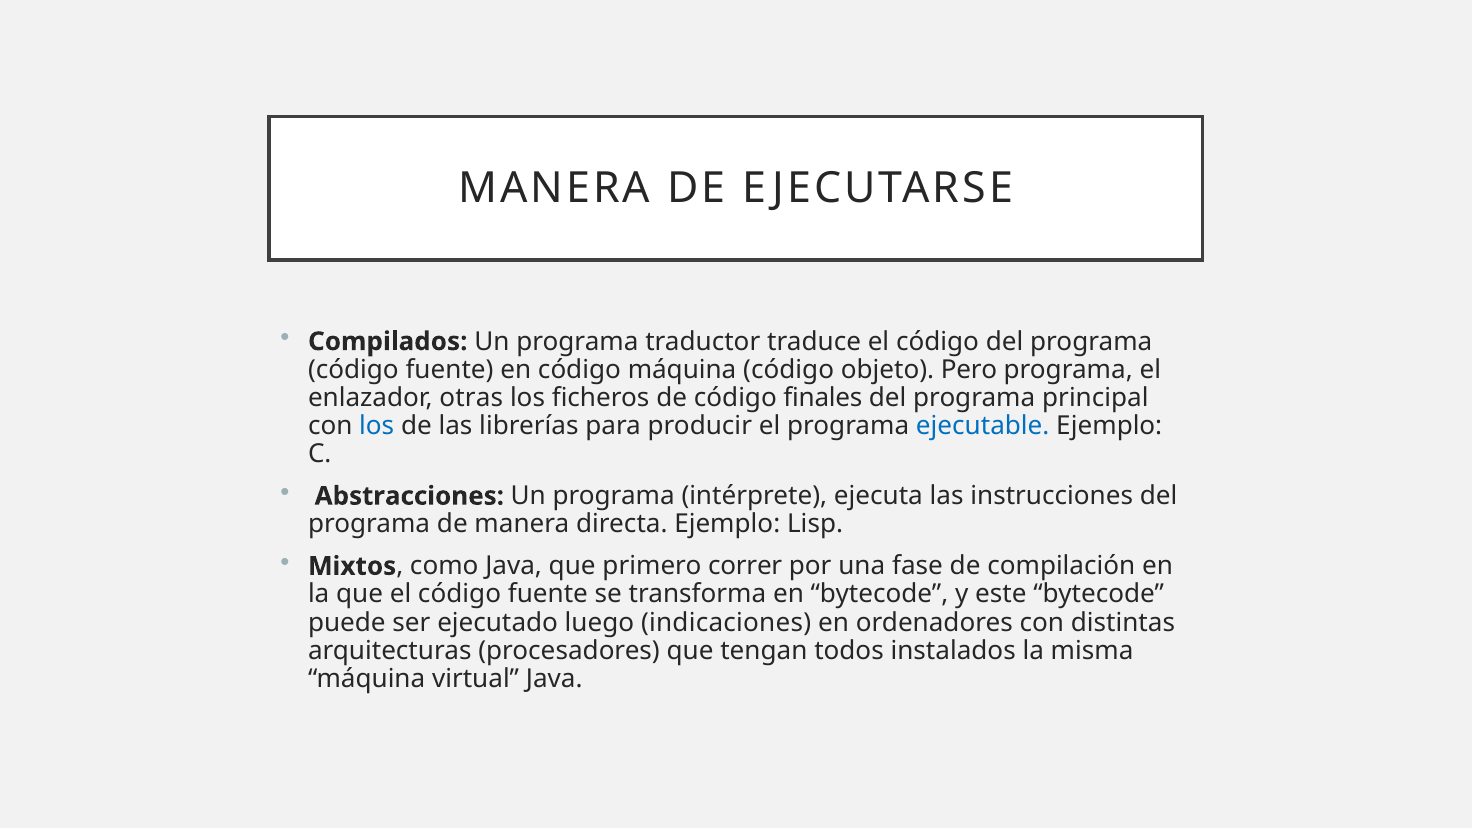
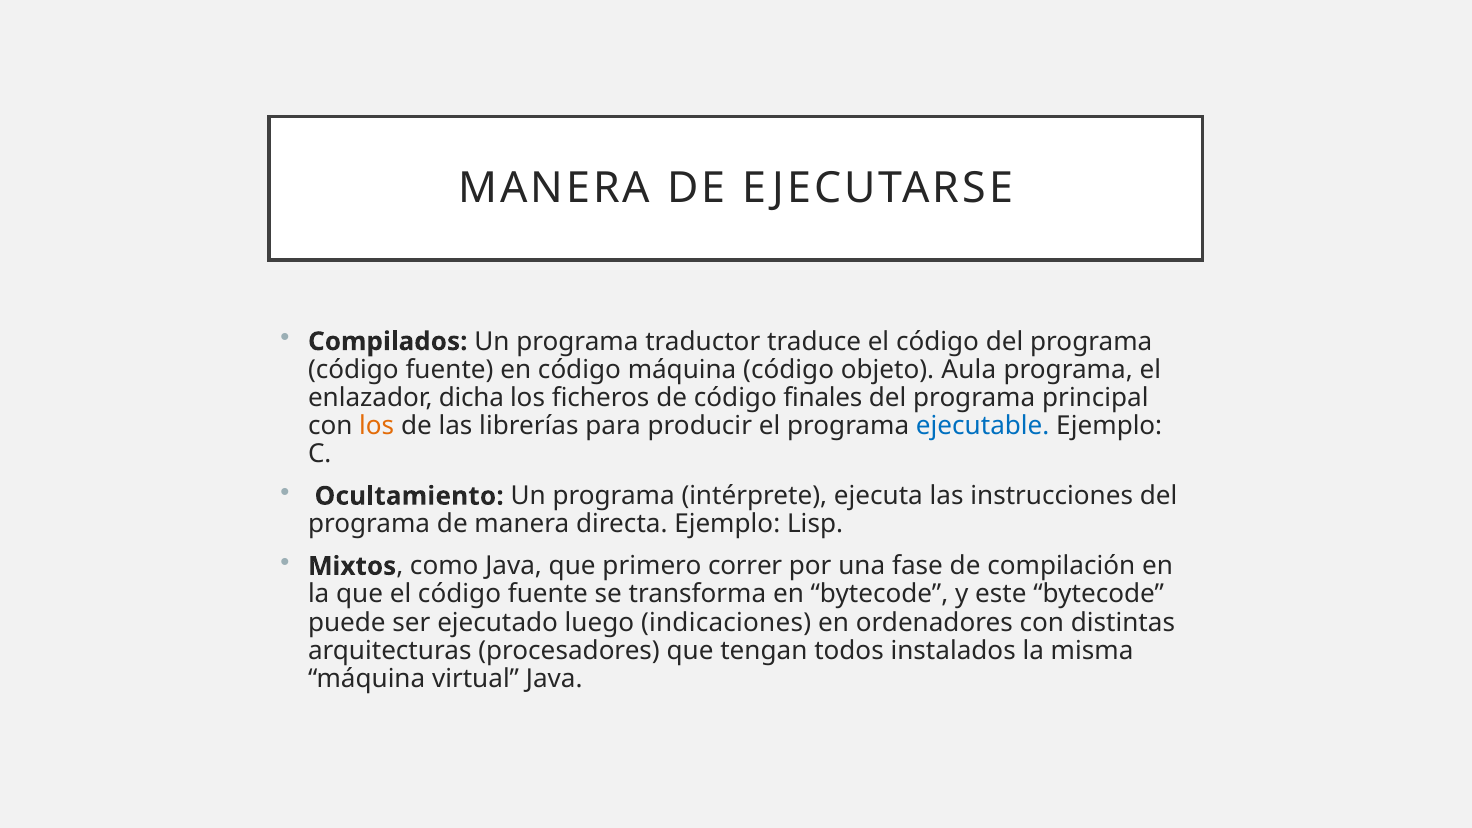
Pero: Pero -> Aula
otras: otras -> dicha
los at (377, 426) colour: blue -> orange
Abstracciones: Abstracciones -> Ocultamiento
